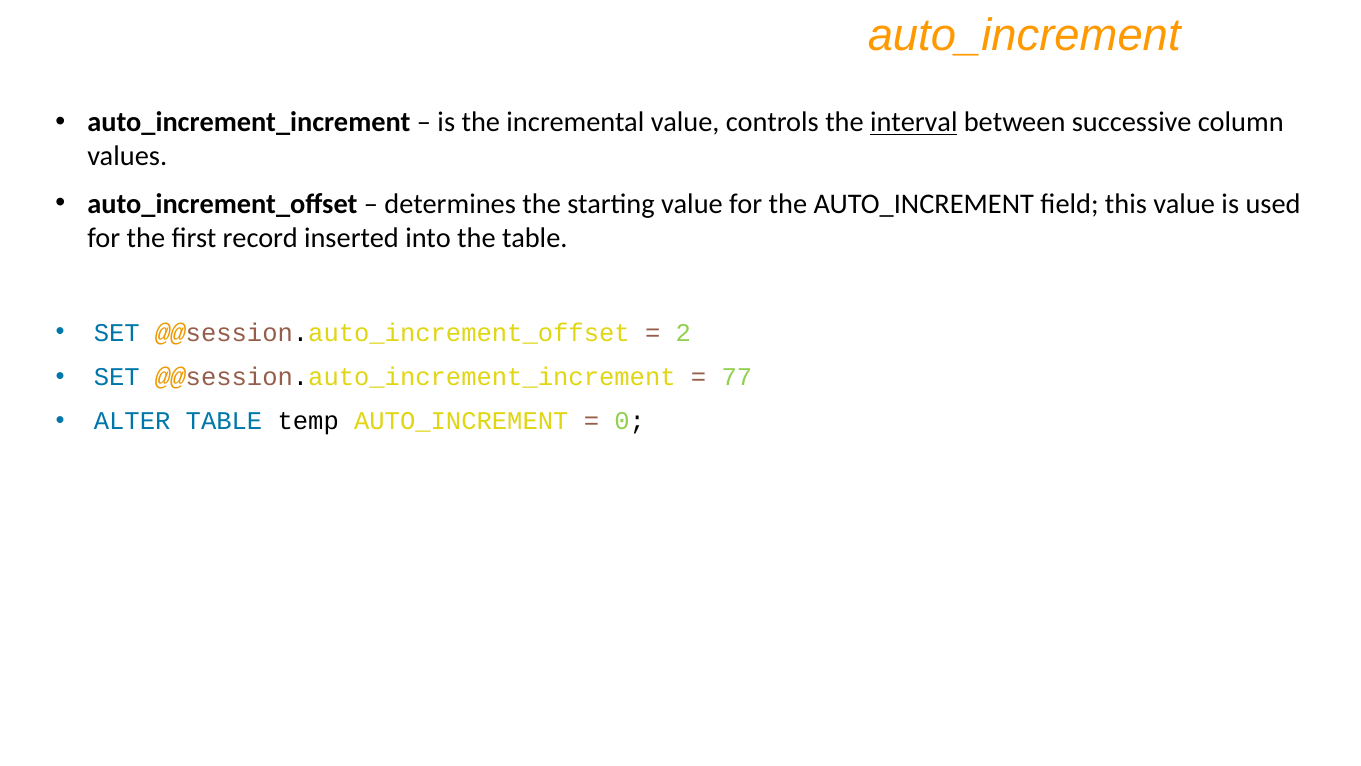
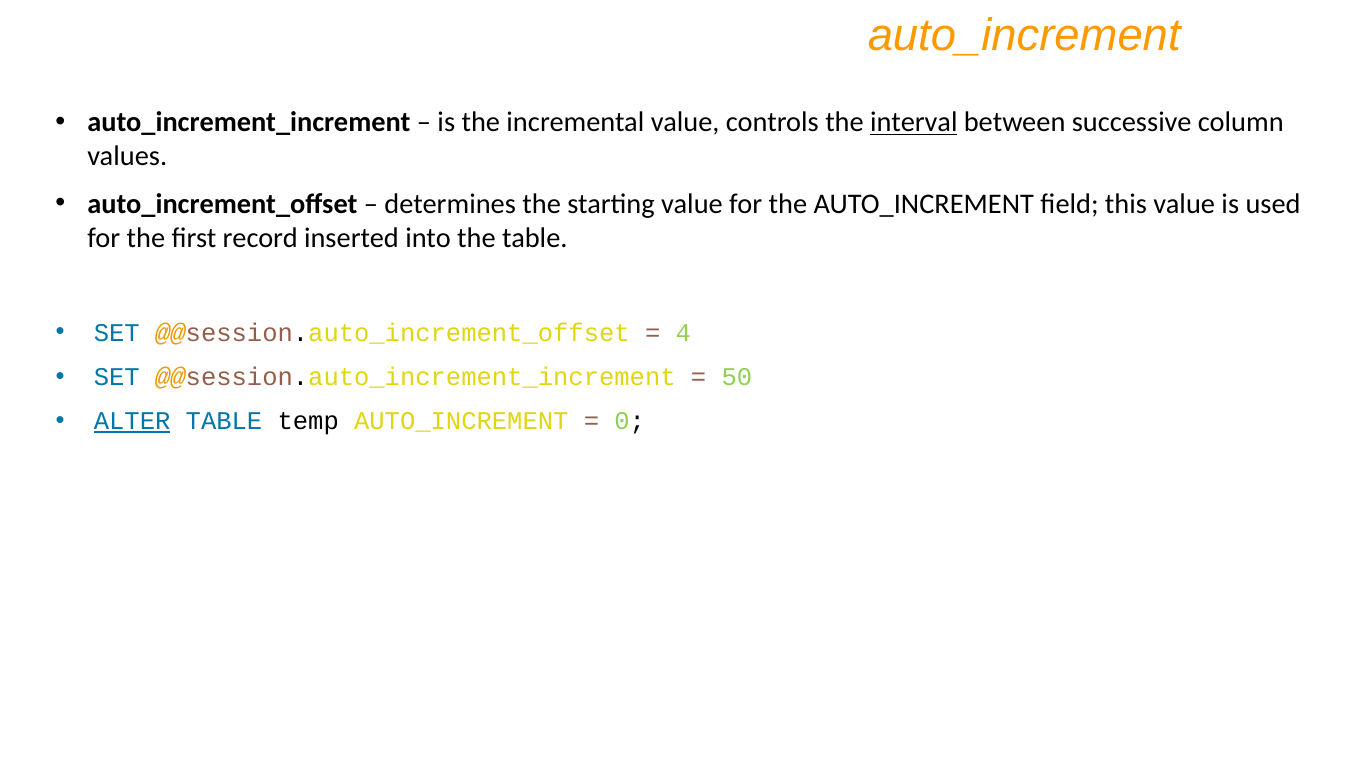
2: 2 -> 4
77: 77 -> 50
ALTER underline: none -> present
